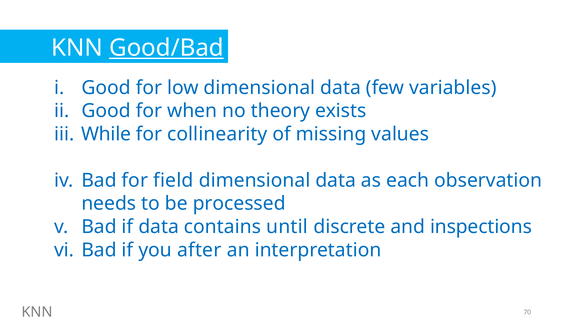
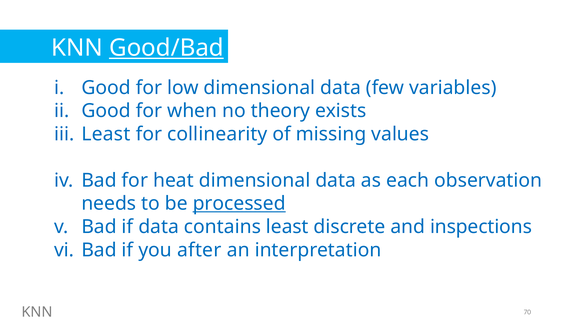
While at (106, 134): While -> Least
field: field -> heat
processed underline: none -> present
contains until: until -> least
